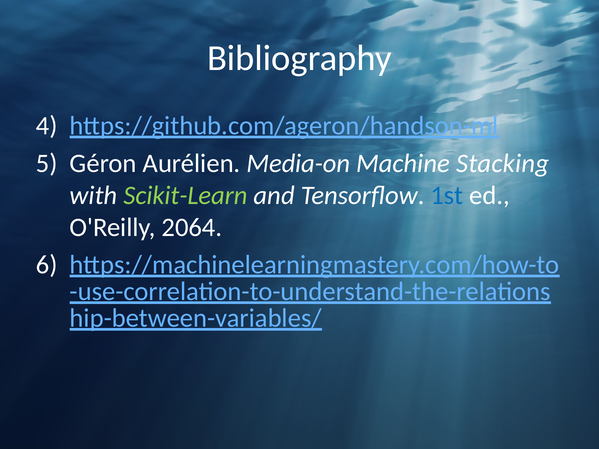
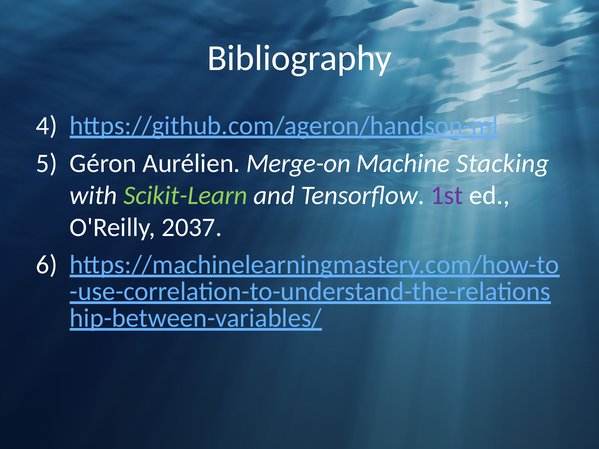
Media-on: Media-on -> Merge-on
1st colour: blue -> purple
2064: 2064 -> 2037
